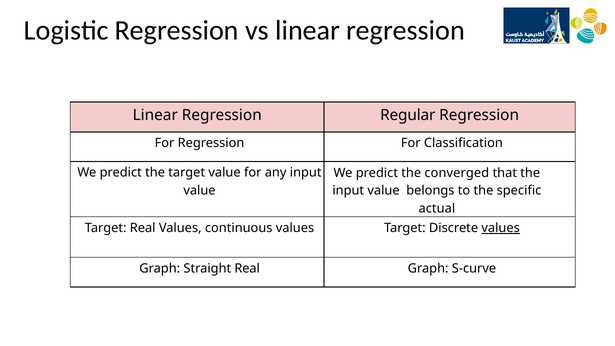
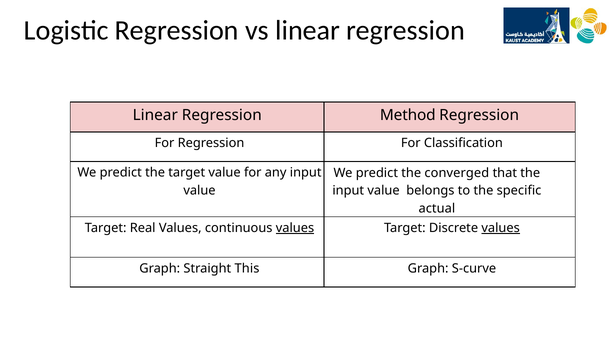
Regular: Regular -> Method
values at (295, 228) underline: none -> present
Straight Real: Real -> This
